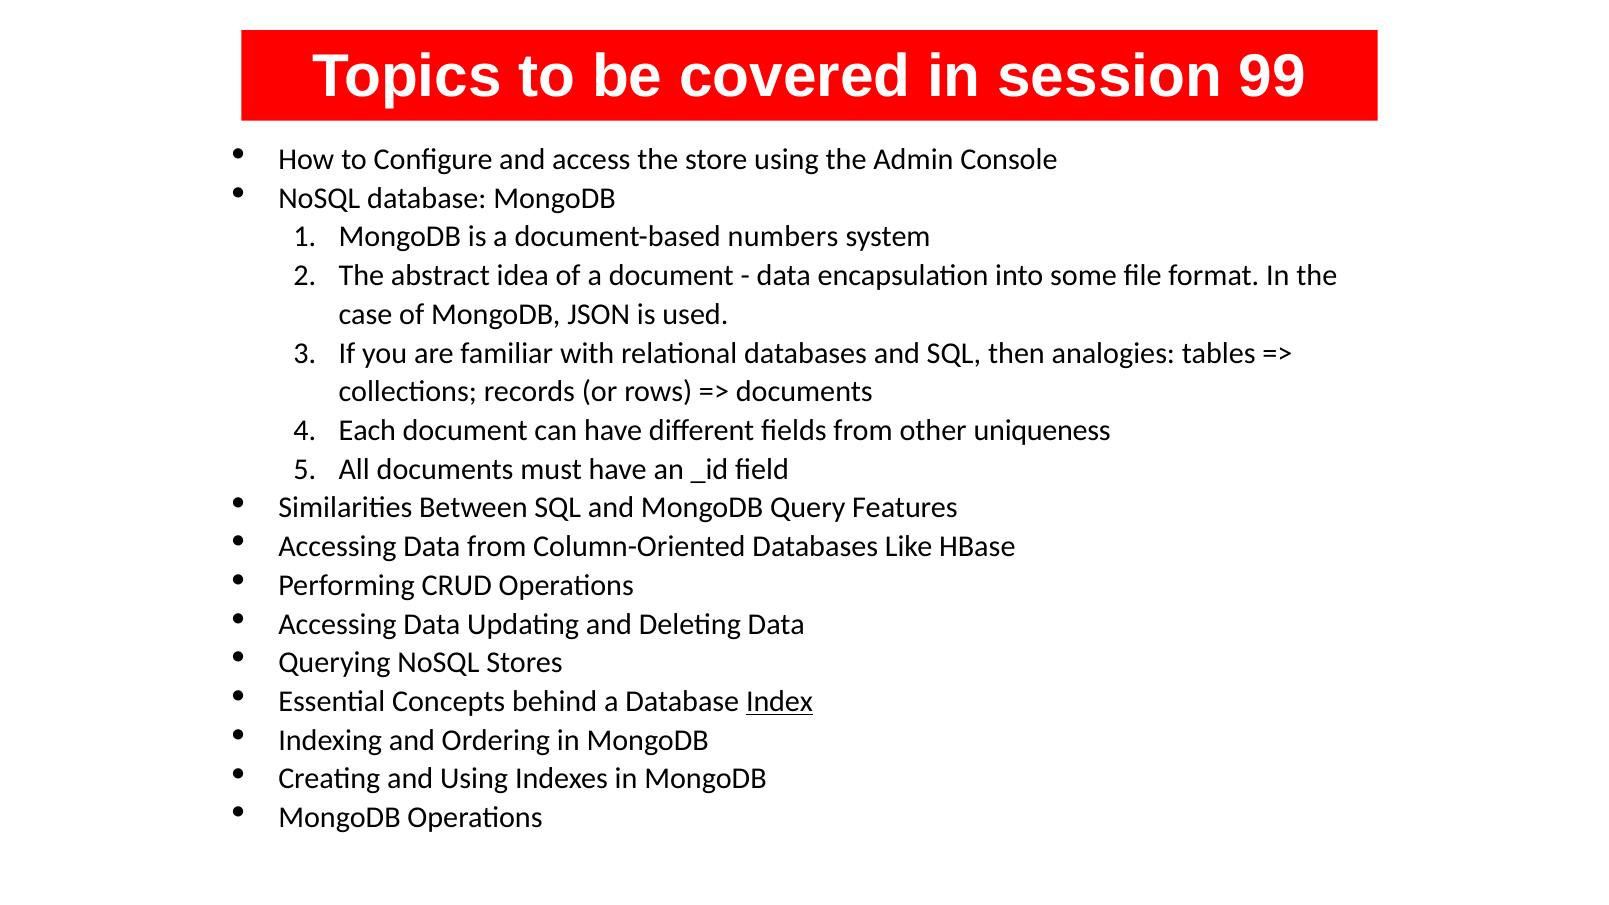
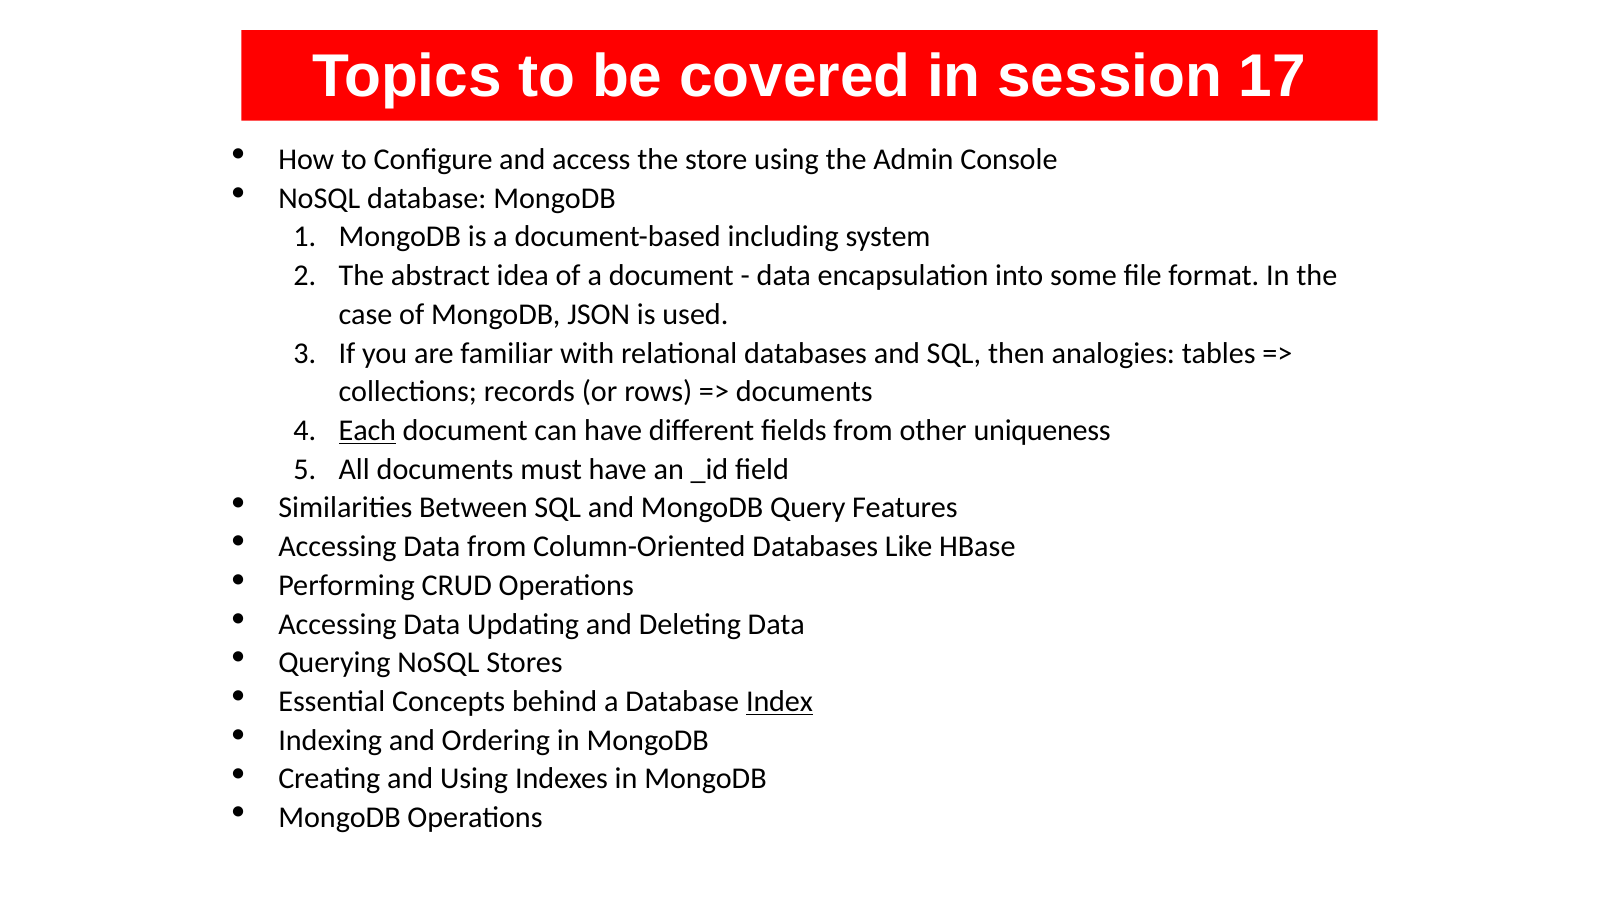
99: 99 -> 17
numbers: numbers -> including
Each underline: none -> present
